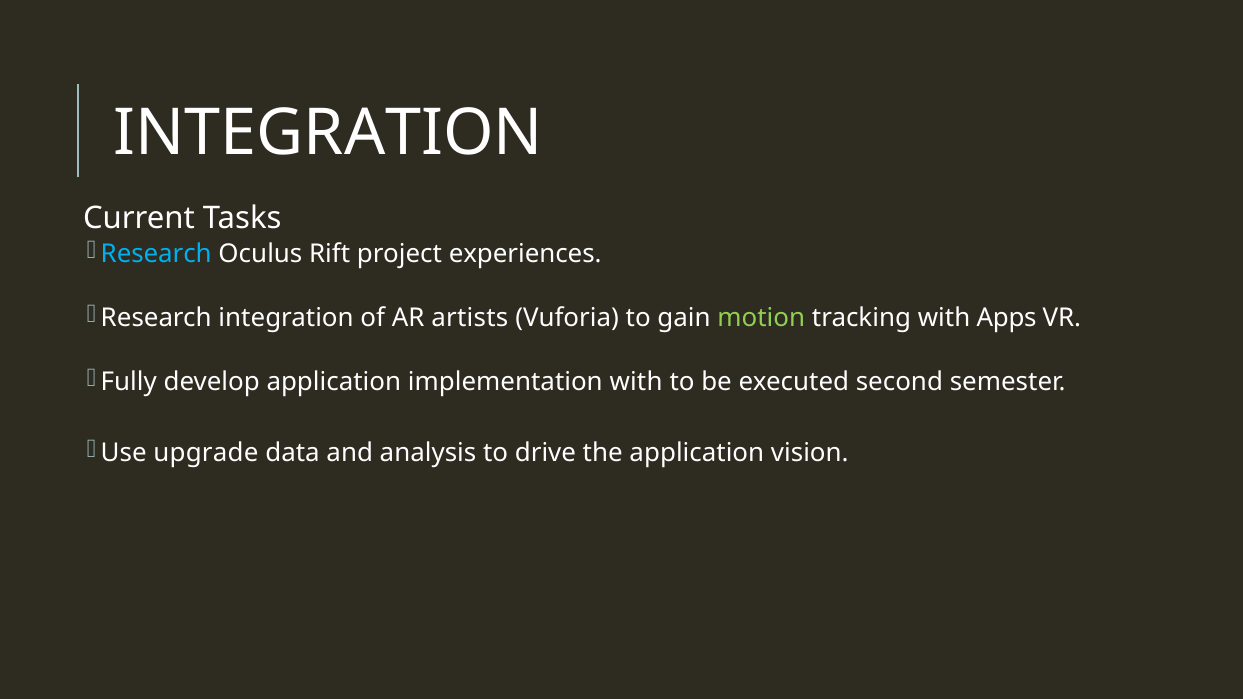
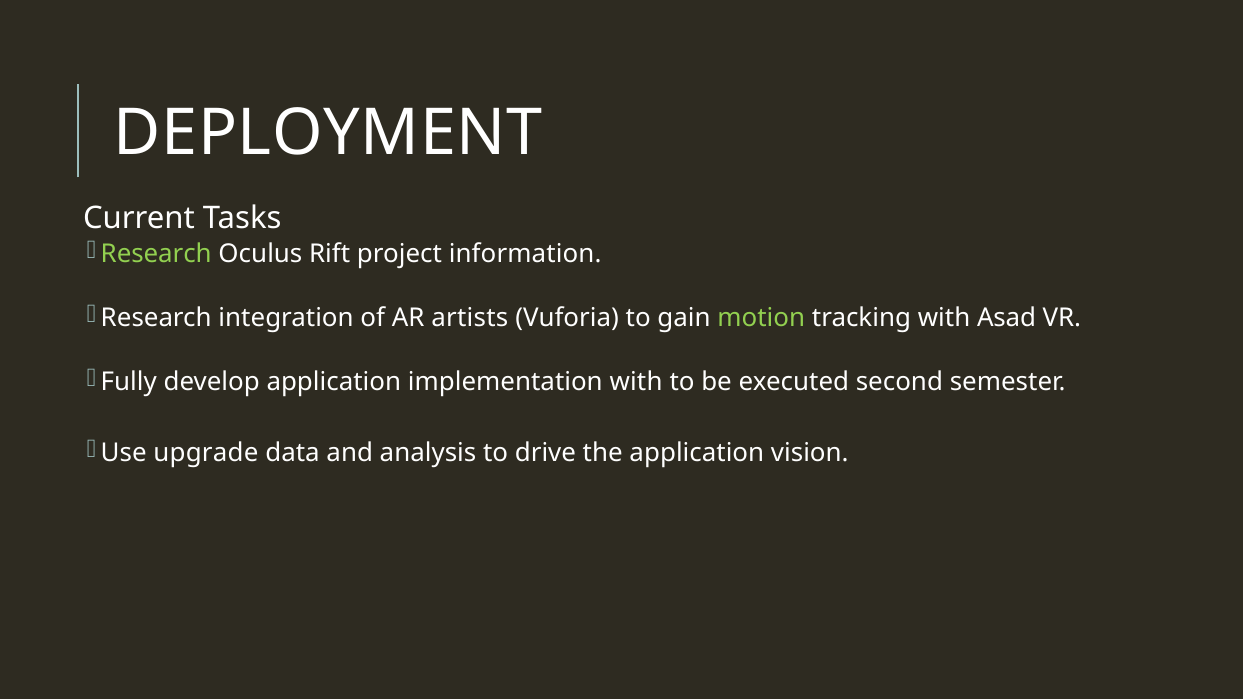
INTEGRATION at (328, 133): INTEGRATION -> DEPLOYMENT
Research at (156, 254) colour: light blue -> light green
experiences: experiences -> information
Apps: Apps -> Asad
